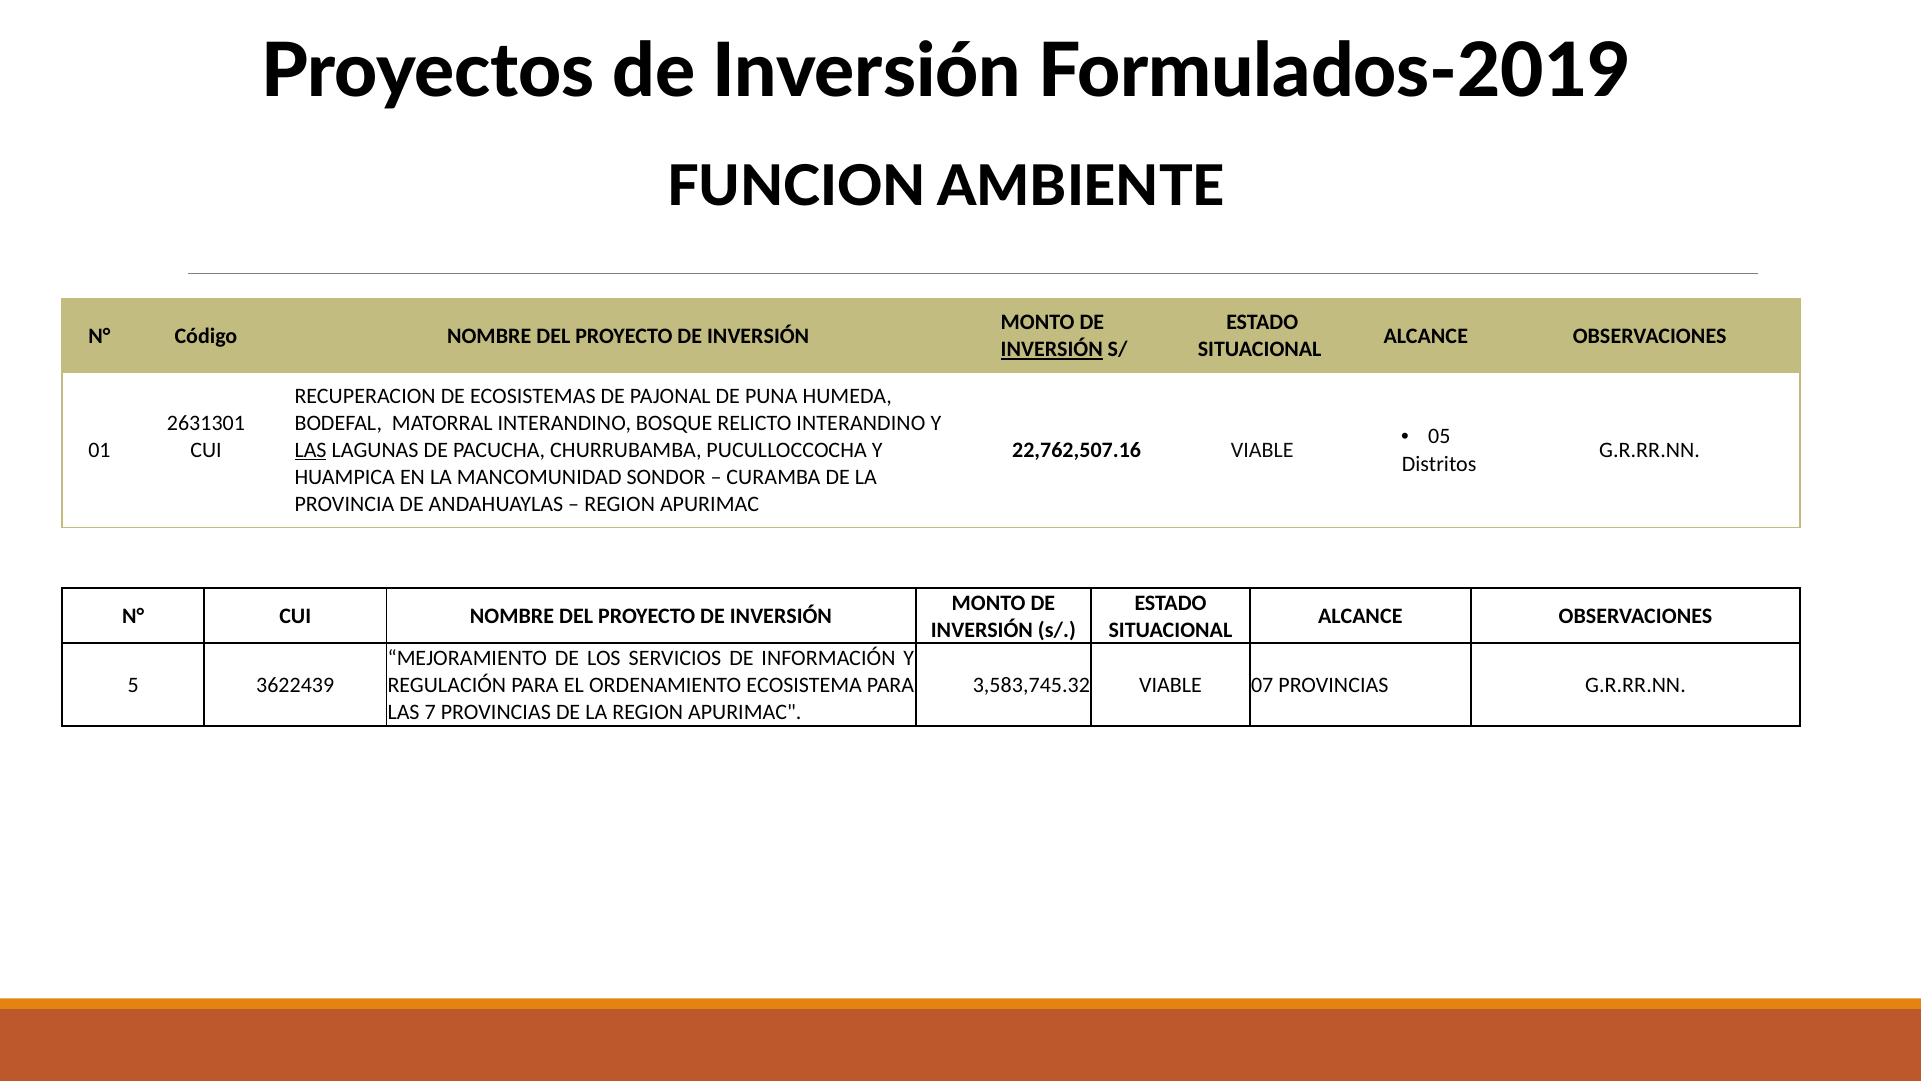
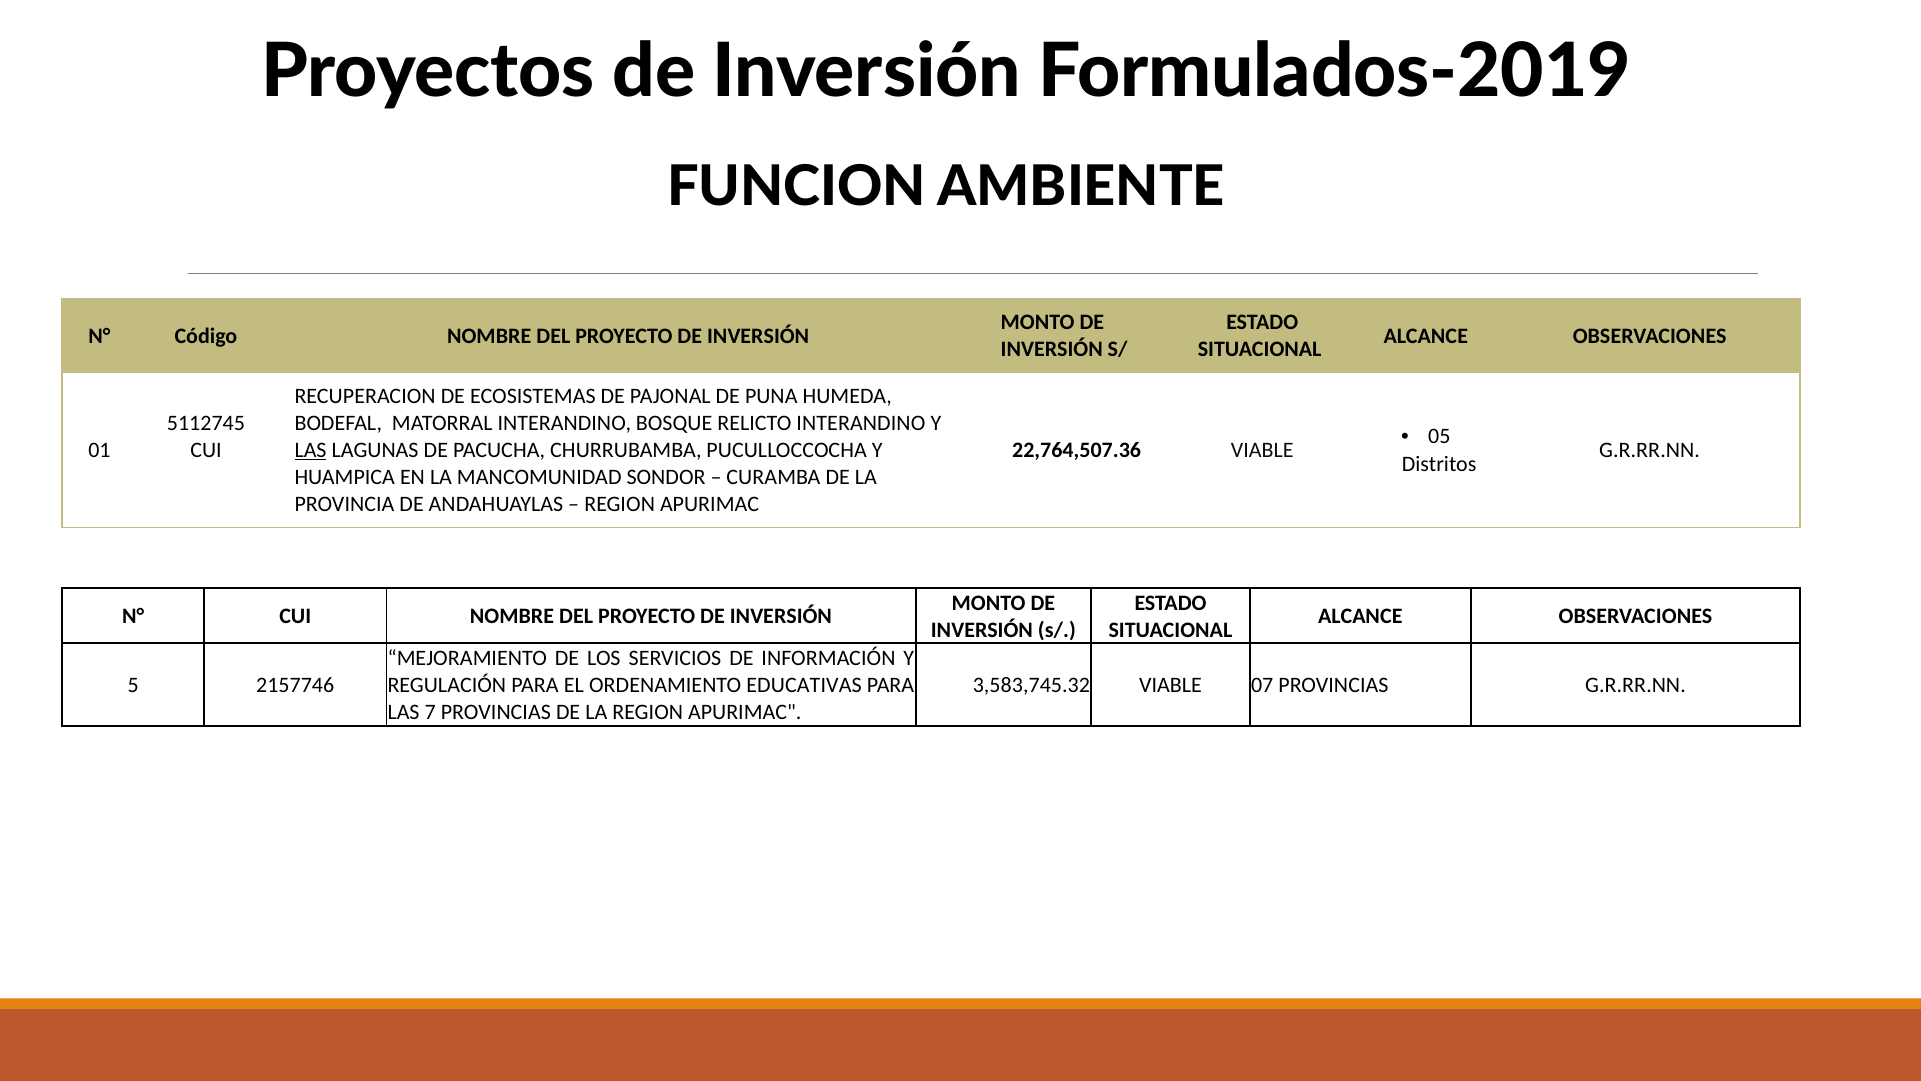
INVERSIÓN at (1052, 349) underline: present -> none
2631301: 2631301 -> 5112745
22,762,507.16: 22,762,507.16 -> 22,764,507.36
3622439: 3622439 -> 2157746
ECOSISTEMA: ECOSISTEMA -> EDUCATIVAS
